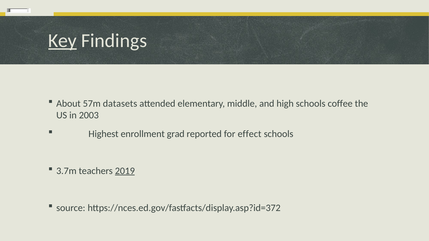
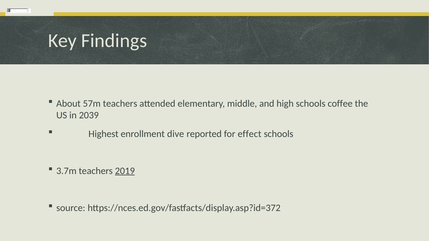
Key underline: present -> none
57m datasets: datasets -> teachers
2003: 2003 -> 2039
grad: grad -> dive
